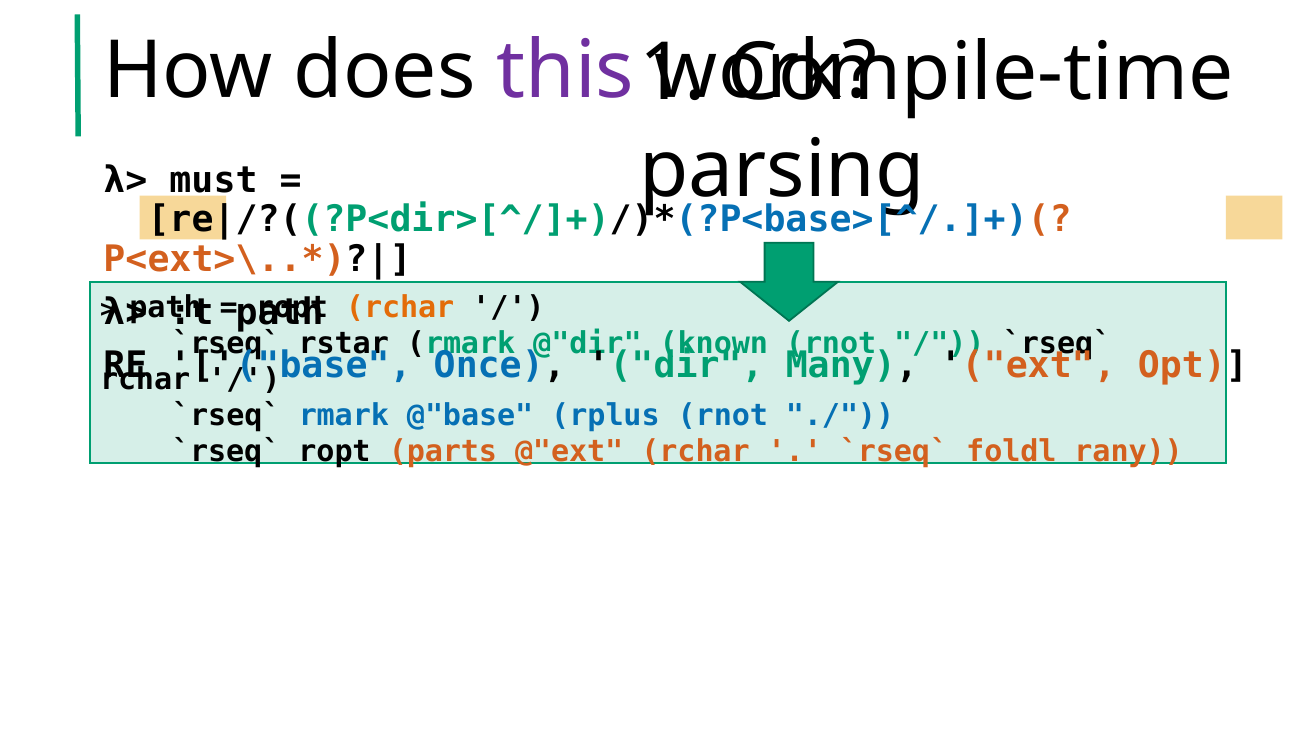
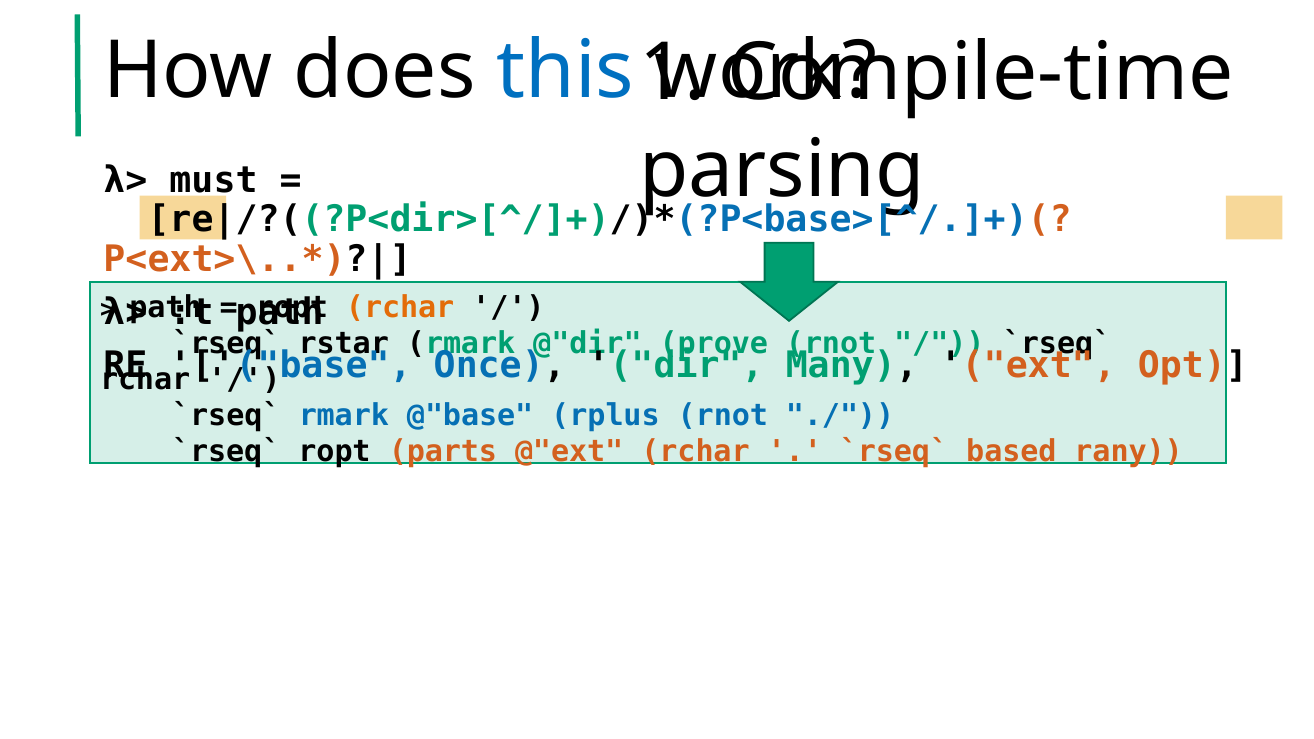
this colour: purple -> blue
known: known -> prove
foldl: foldl -> based
